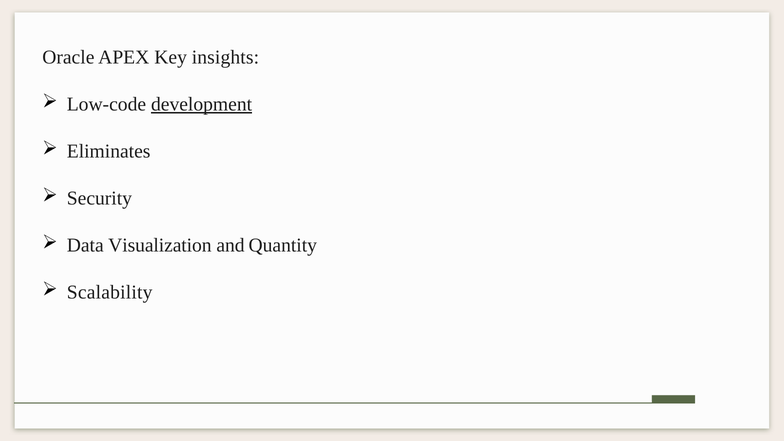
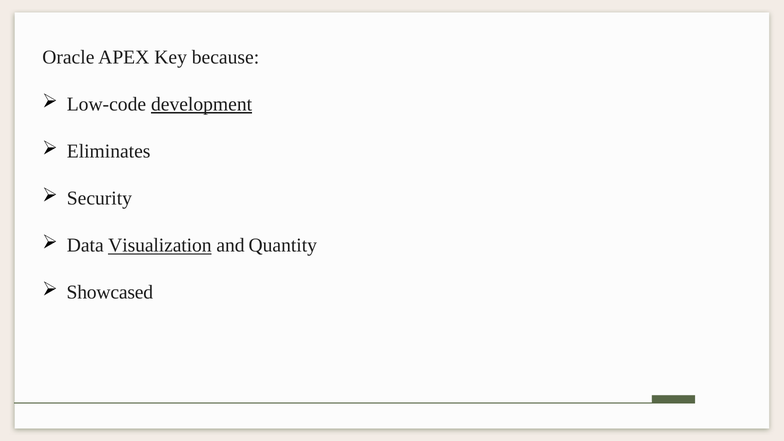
insights: insights -> because
Visualization underline: none -> present
Scalability: Scalability -> Showcased
